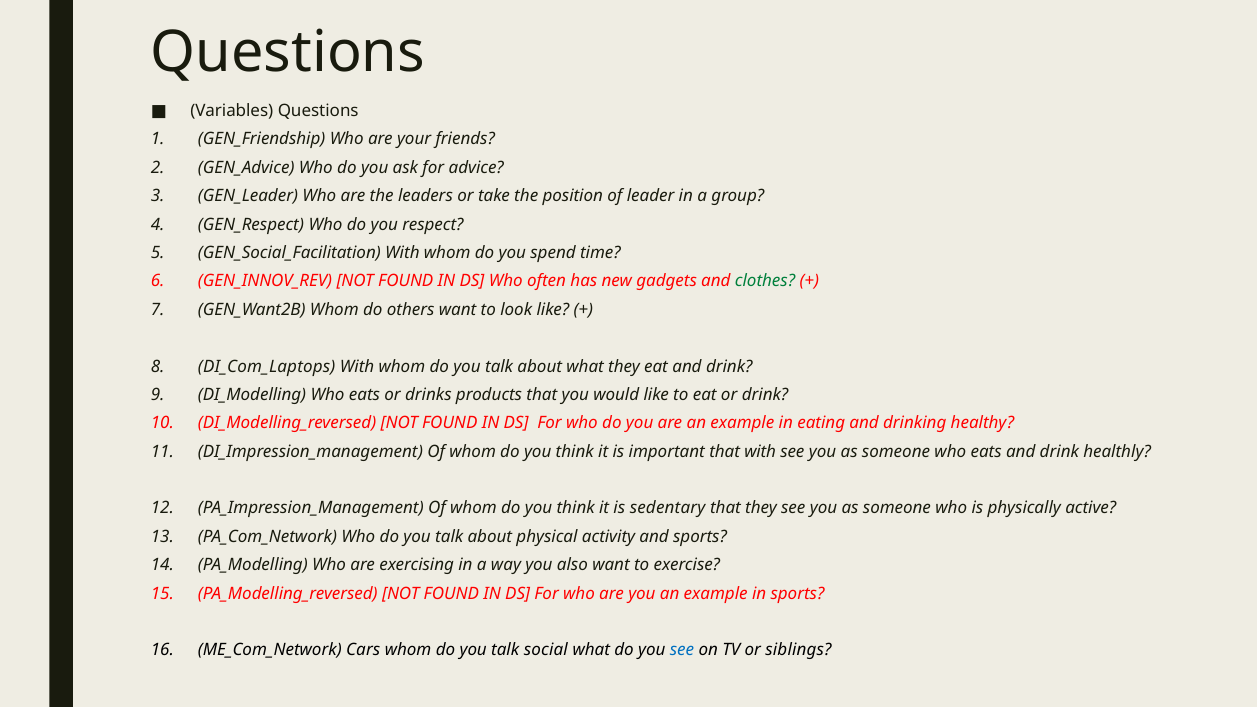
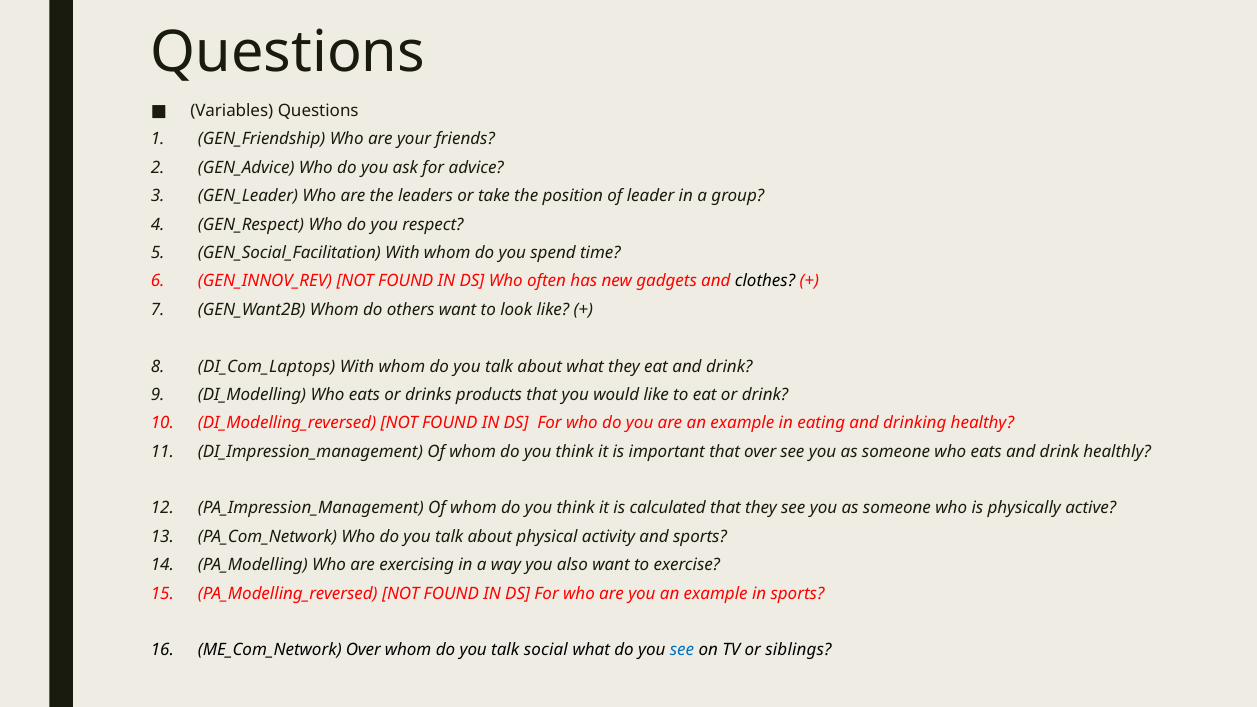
clothes colour: green -> black
that with: with -> over
sedentary: sedentary -> calculated
ME_Com_Network Cars: Cars -> Over
